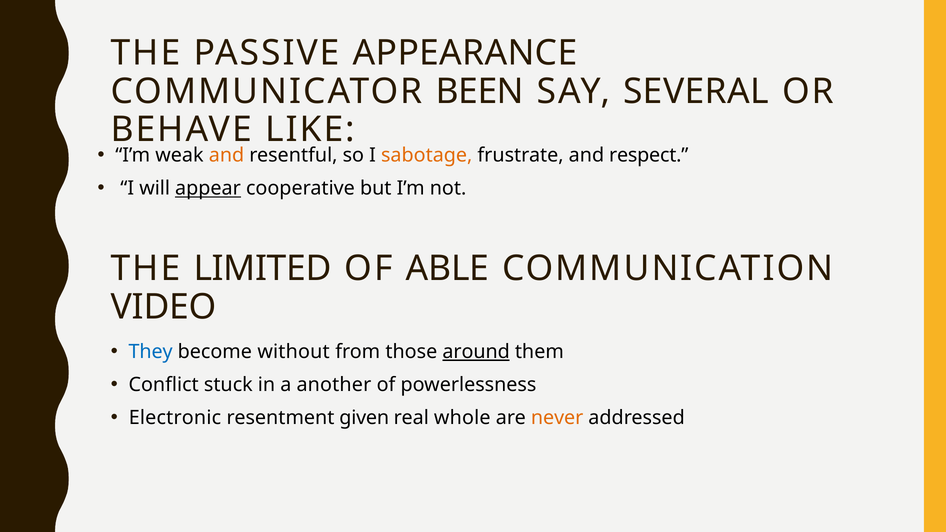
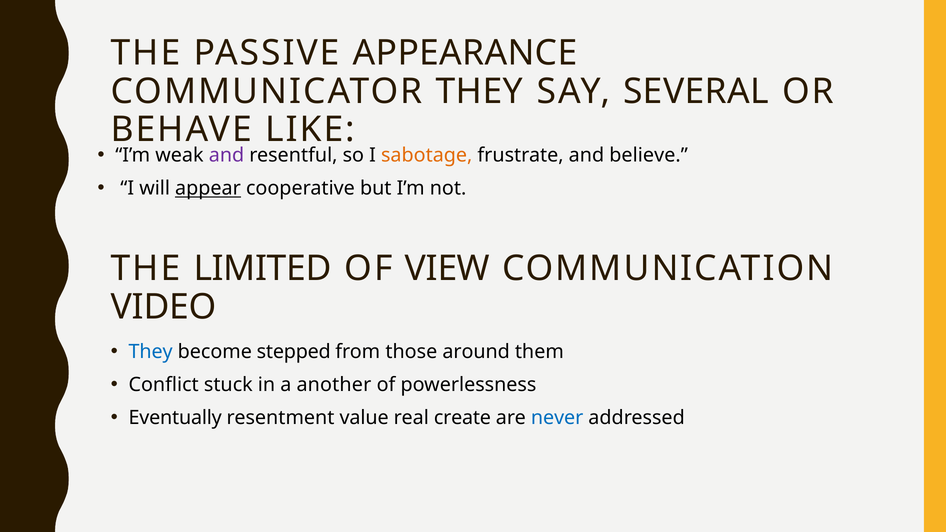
COMMUNICATOR BEEN: BEEN -> THEY
and at (227, 156) colour: orange -> purple
respect: respect -> believe
ABLE: ABLE -> VIEW
without: without -> stepped
around underline: present -> none
Electronic: Electronic -> Eventually
given: given -> value
whole: whole -> create
never colour: orange -> blue
